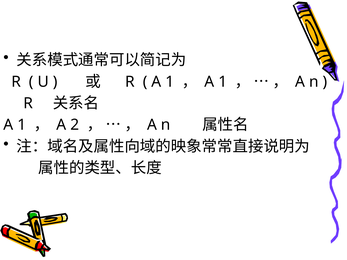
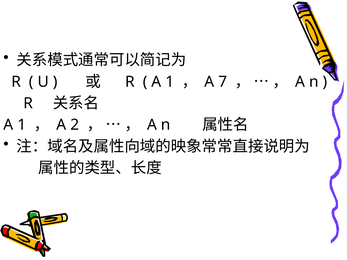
1 at (223, 82): 1 -> 7
